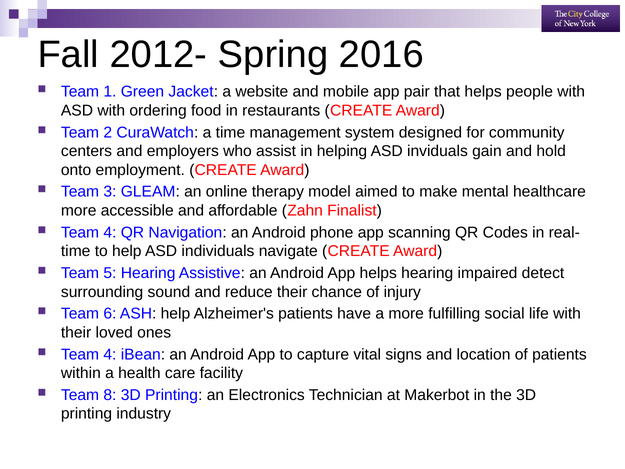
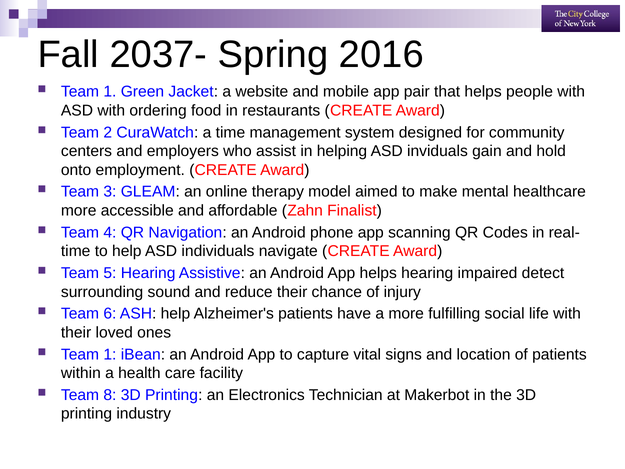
2012-: 2012- -> 2037-
4 at (110, 354): 4 -> 1
